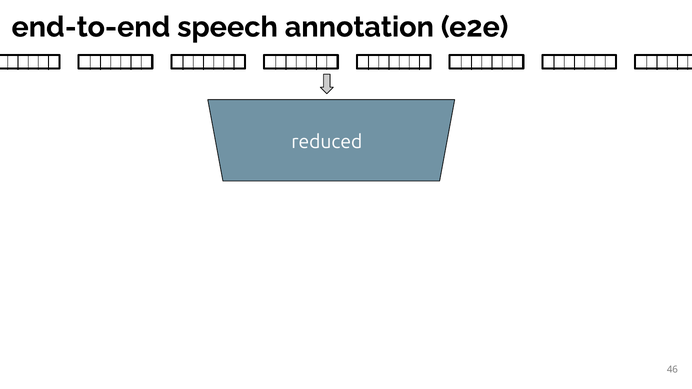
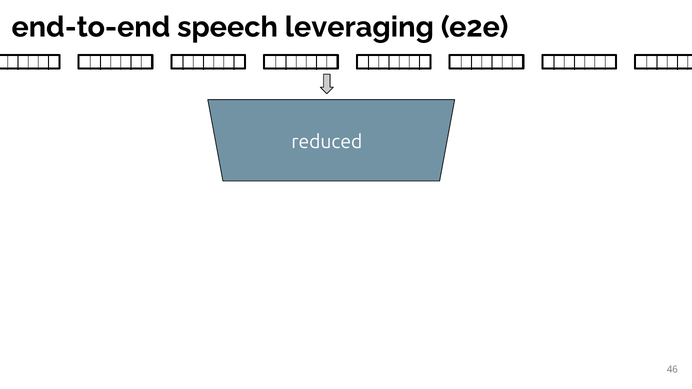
annotation: annotation -> leveraging
